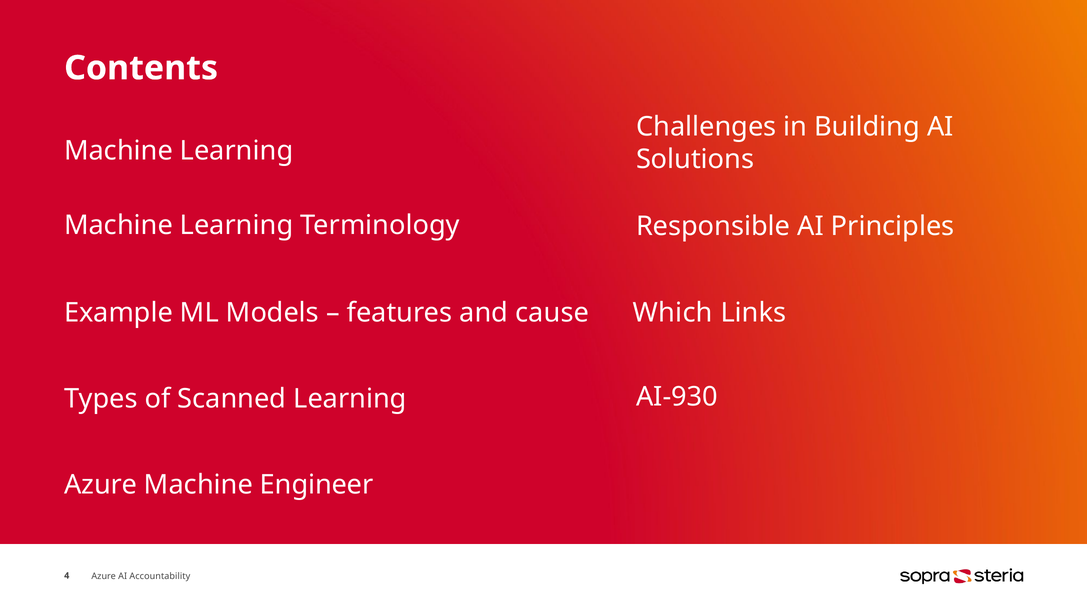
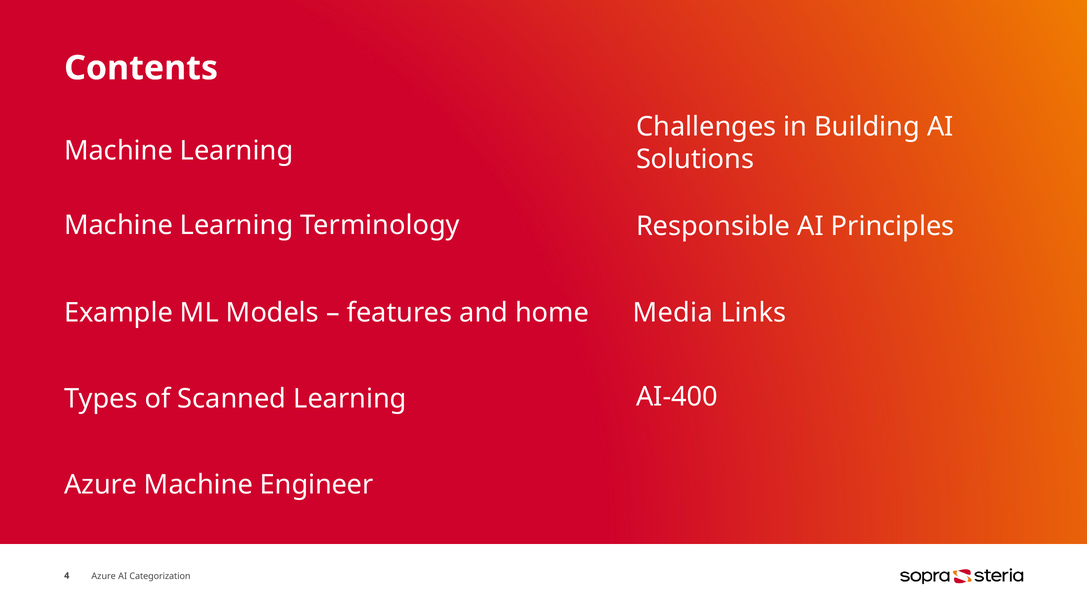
cause: cause -> home
Which: Which -> Media
AI-930: AI-930 -> AI-400
Accountability: Accountability -> Categorization
